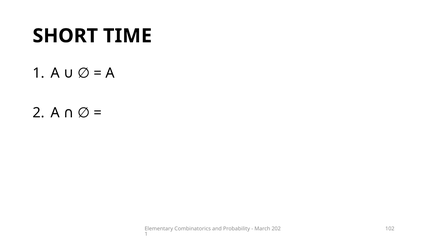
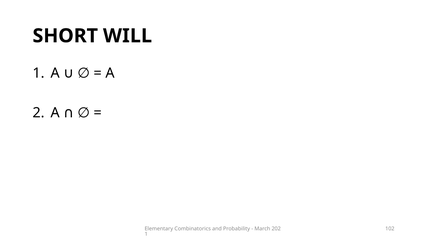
TIME: TIME -> WILL
